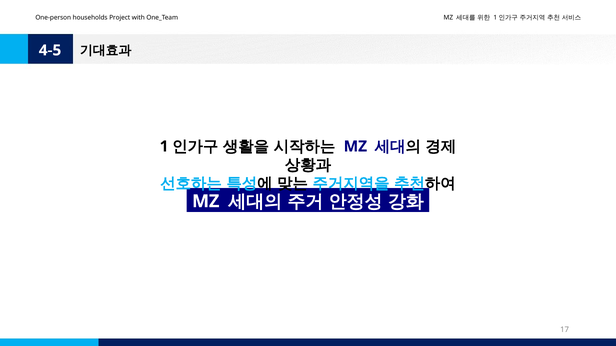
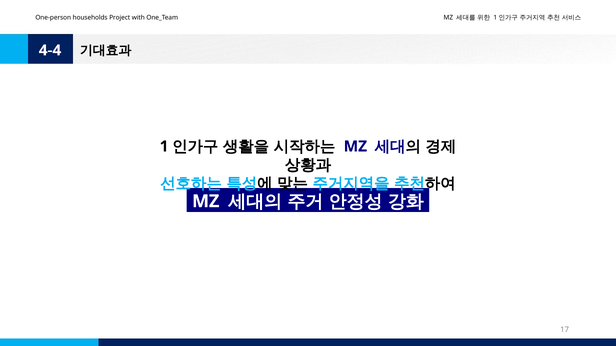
4-5: 4-5 -> 4-4
